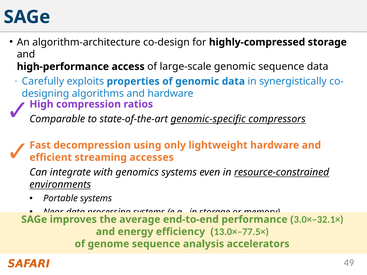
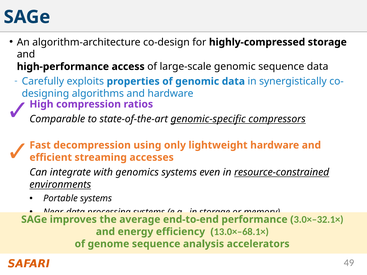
13.0×–77.5×: 13.0×–77.5× -> 13.0×–68.1×
